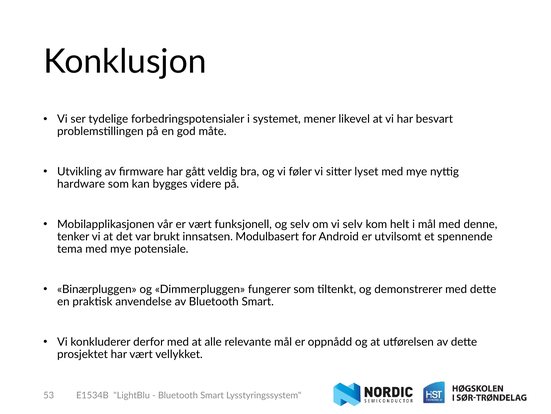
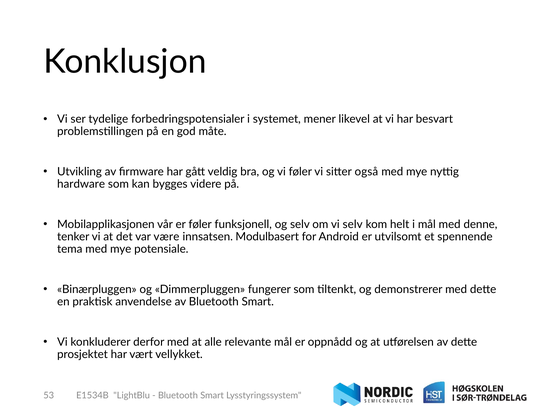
lyset: lyset -> også
er vært: vært -> føler
brukt: brukt -> være
